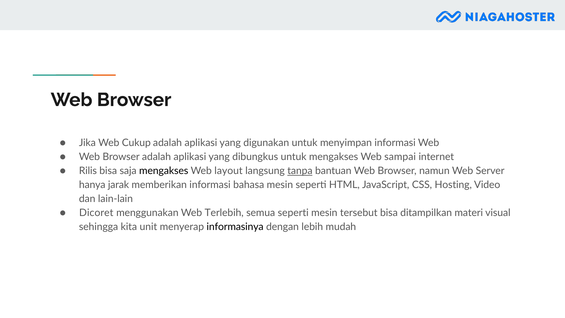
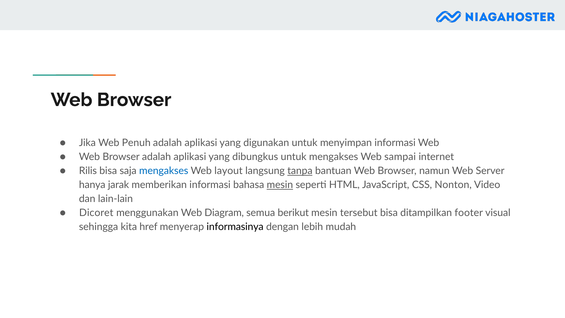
Cukup: Cukup -> Penuh
mengakses at (164, 171) colour: black -> blue
mesin at (280, 185) underline: none -> present
Hosting: Hosting -> Nonton
Terlebih: Terlebih -> Diagram
semua seperti: seperti -> berikut
materi: materi -> footer
unit: unit -> href
